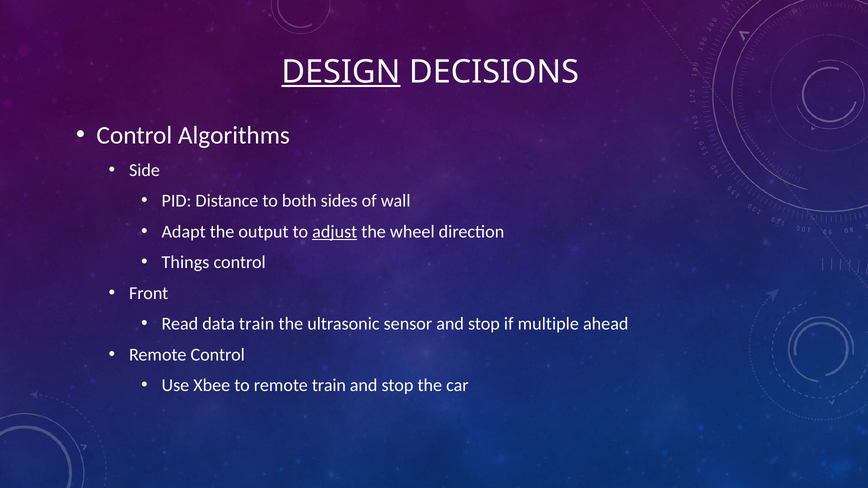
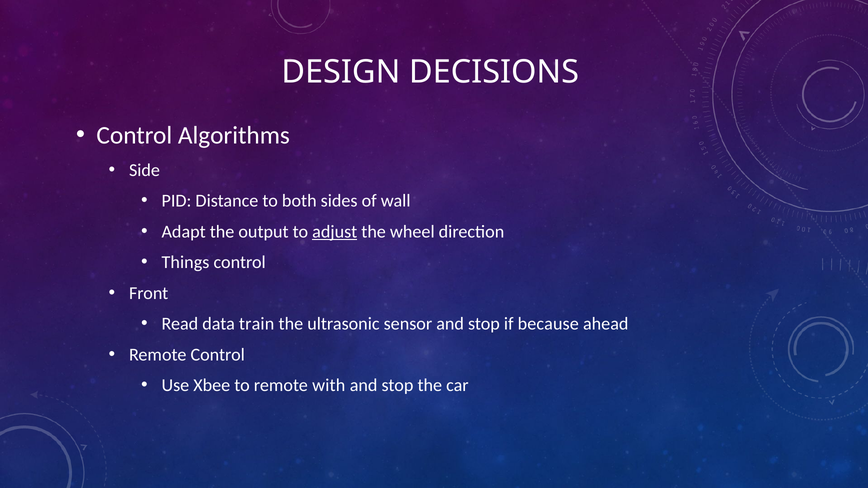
DESIGN underline: present -> none
multiple: multiple -> because
remote train: train -> with
